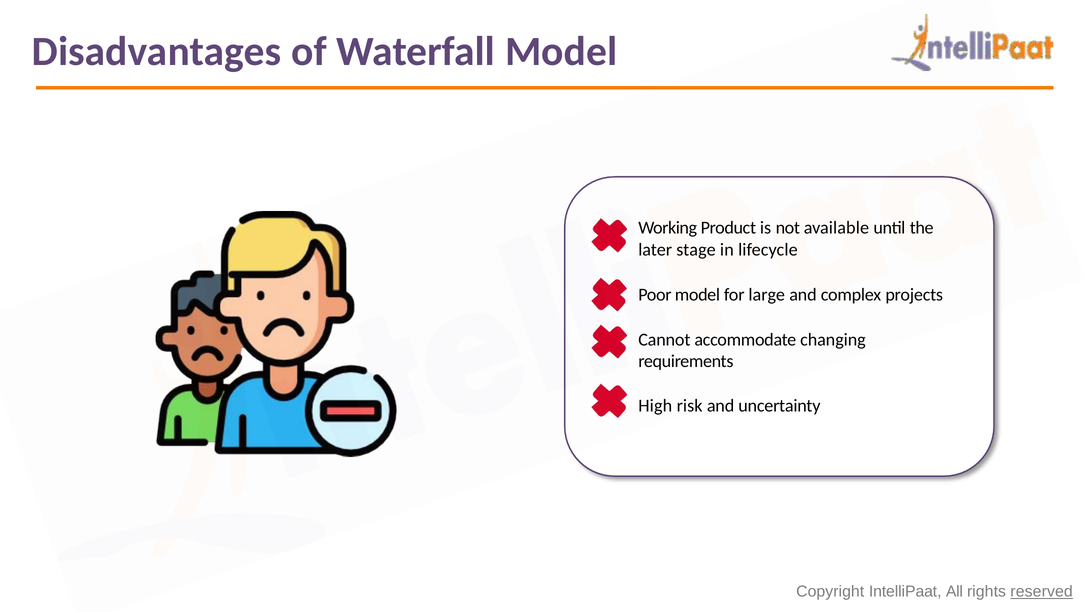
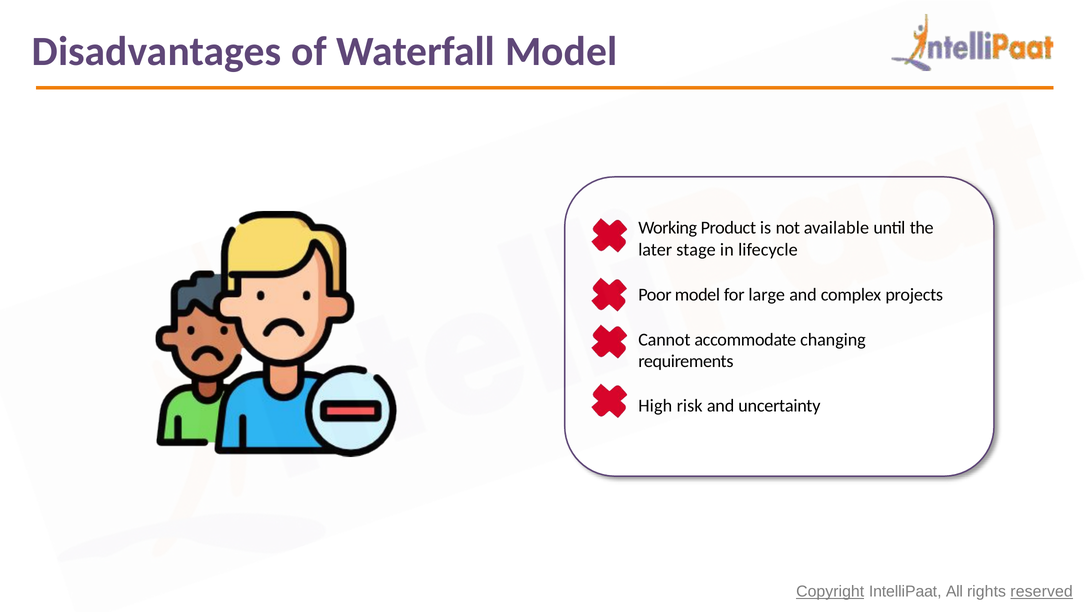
Copyright underline: none -> present
